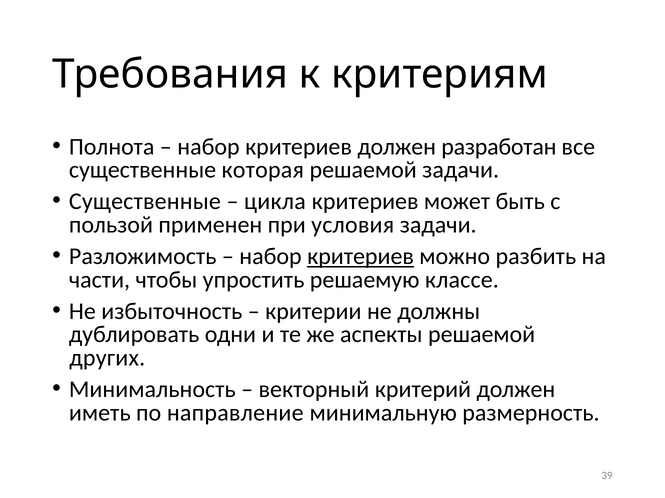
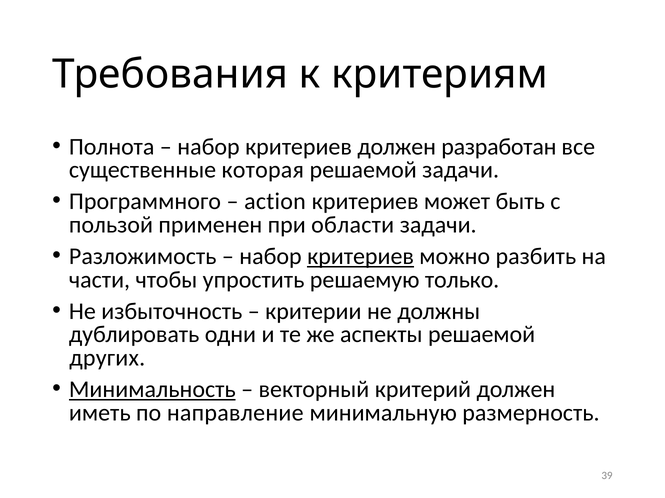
Существенные at (145, 202): Существенные -> Программного
цикла: цикла -> action
условия: условия -> области
классе: классе -> только
Минимальность underline: none -> present
